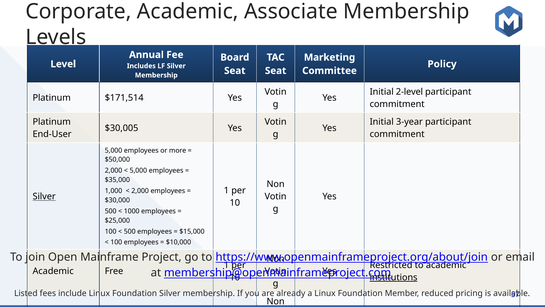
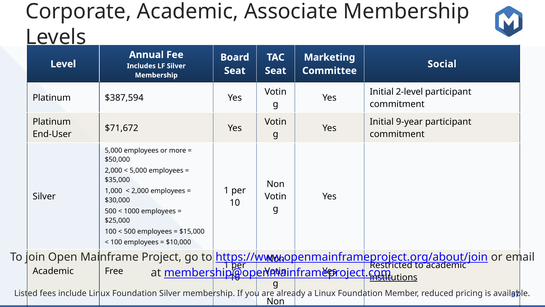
Policy: Policy -> Social
$171,514: $171,514 -> $387,594
3-year: 3-year -> 9-year
$30,005: $30,005 -> $71,672
Silver at (44, 196) underline: present -> none
